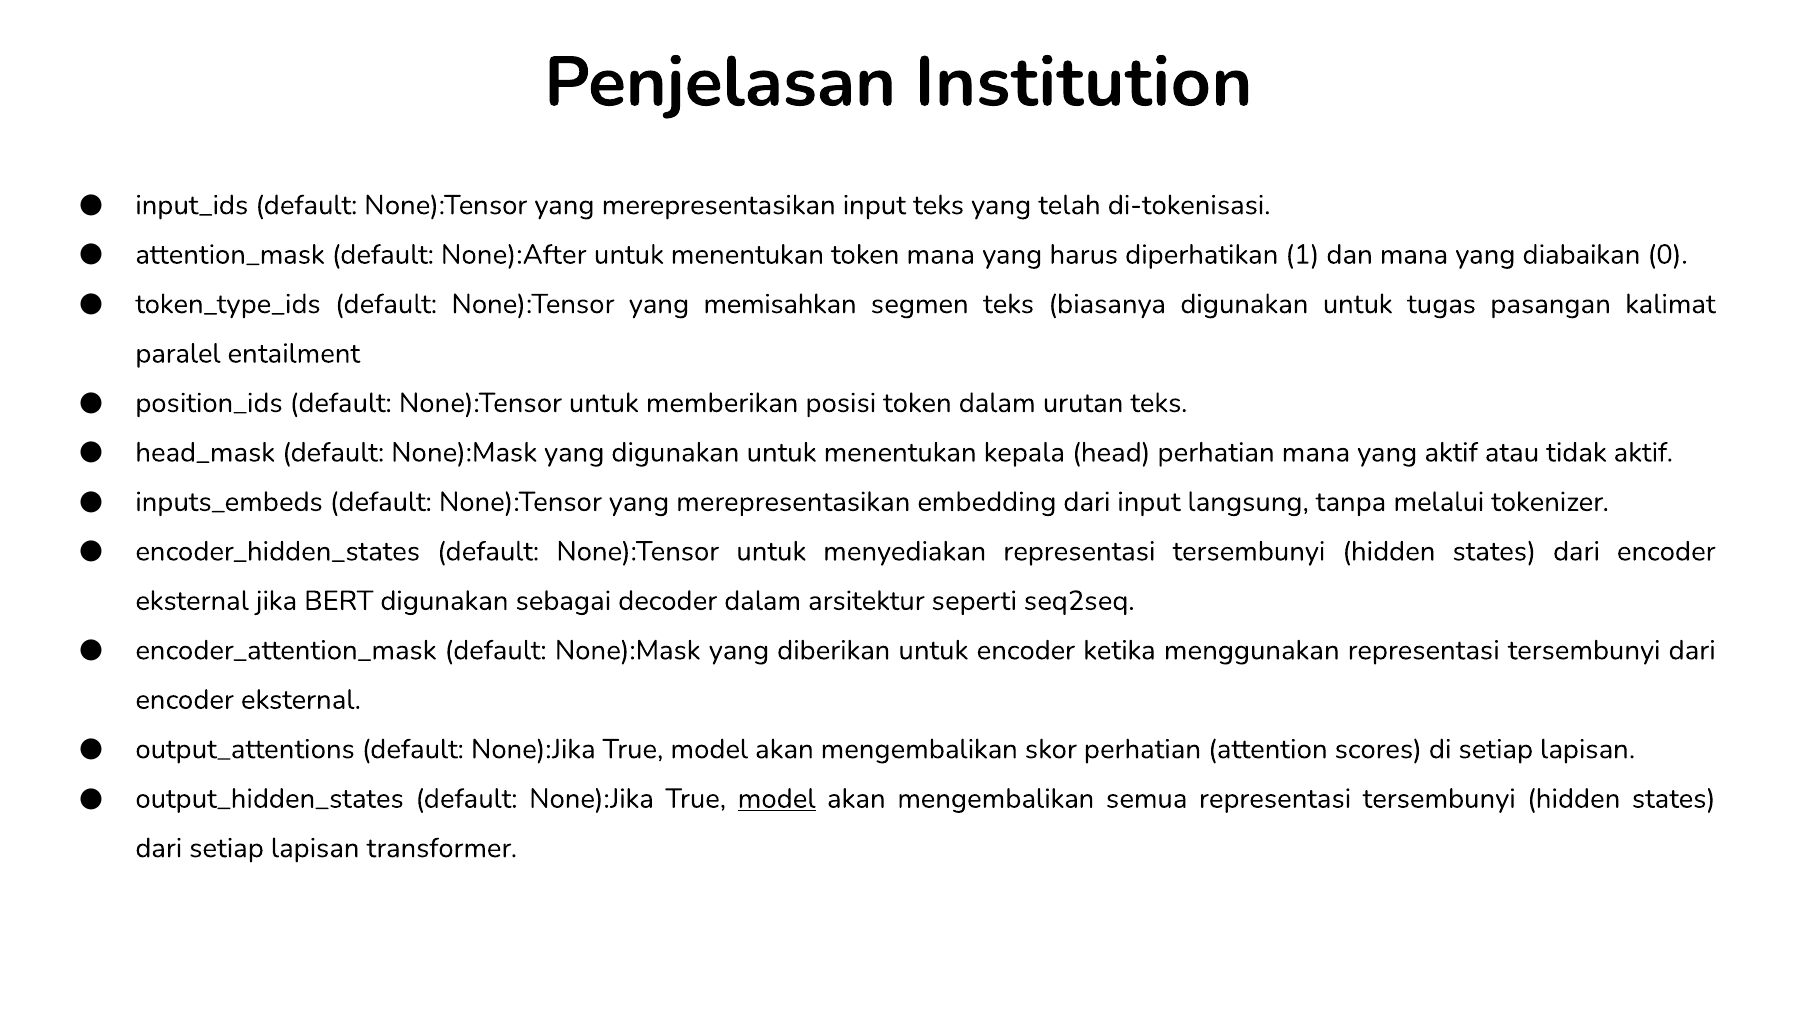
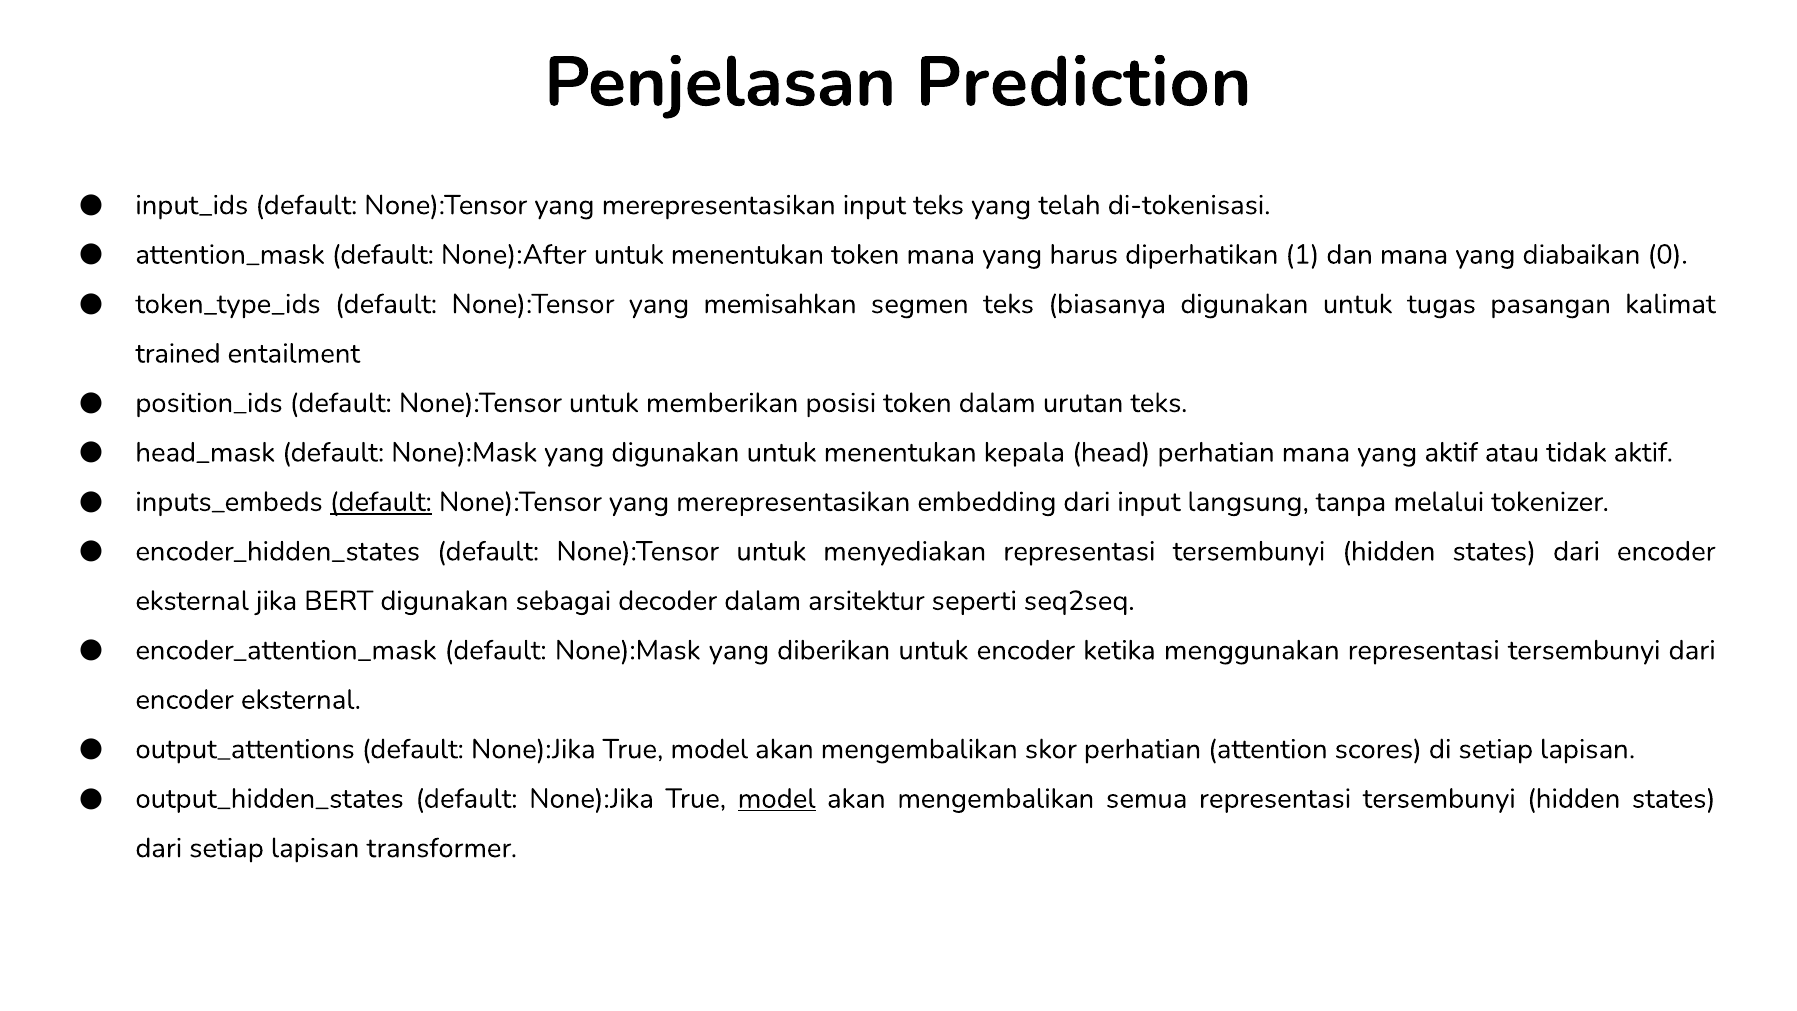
Institution: Institution -> Prediction
paralel: paralel -> trained
default at (381, 502) underline: none -> present
